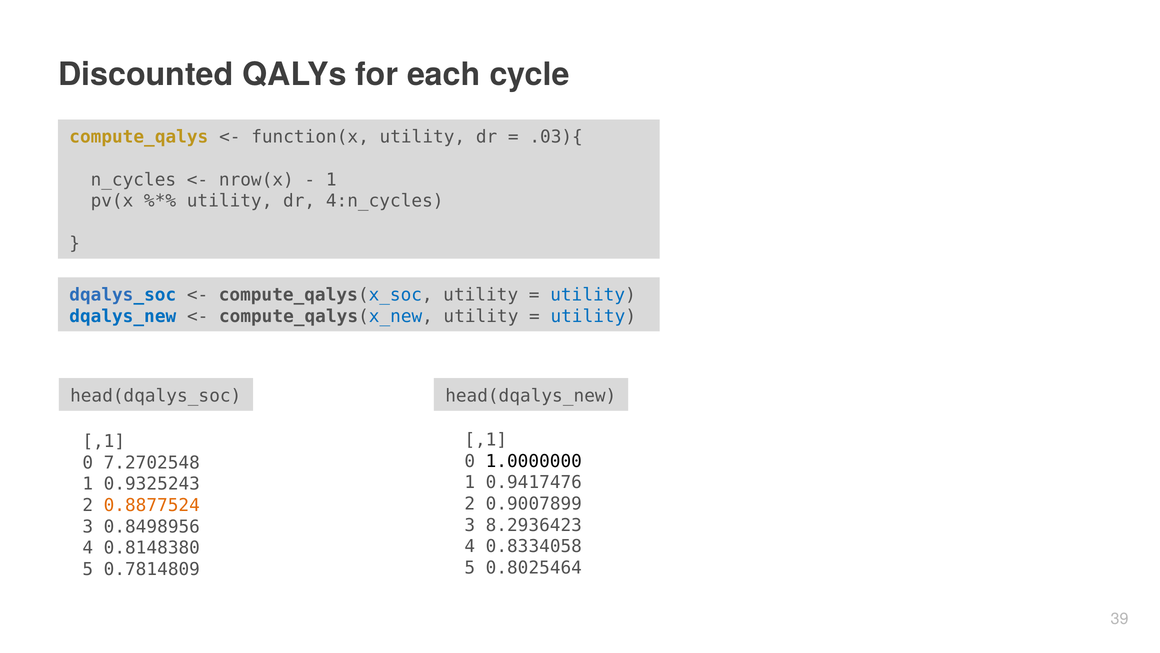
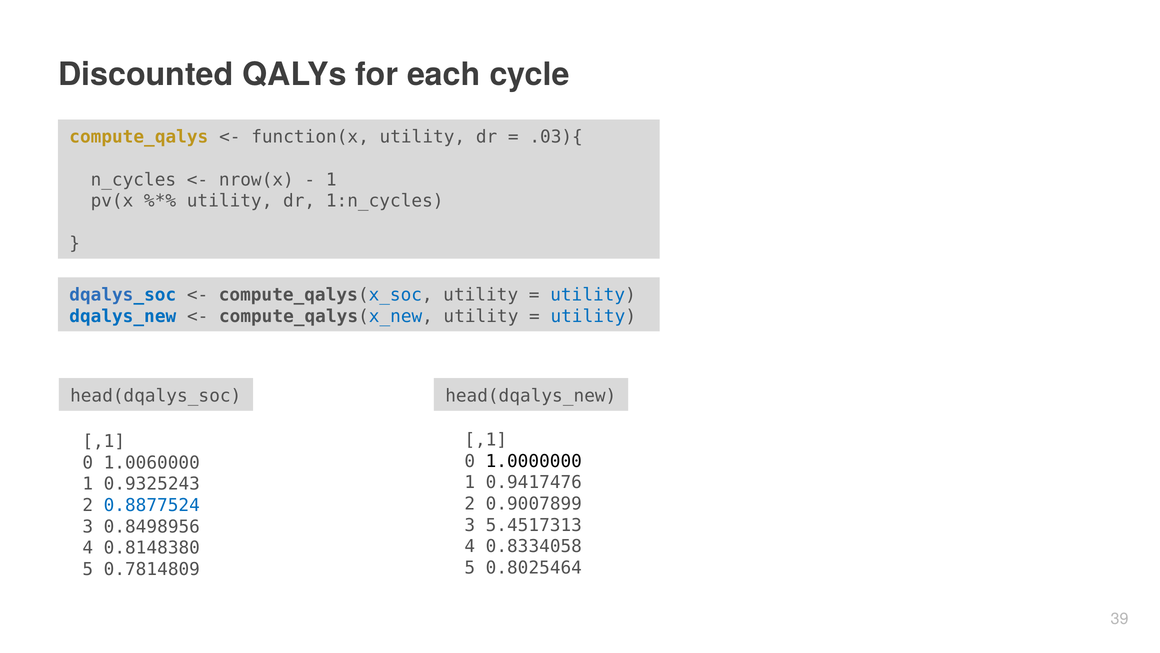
4:n_cycles: 4:n_cycles -> 1:n_cycles
7.2702548: 7.2702548 -> 1.0060000
0.8877524 colour: orange -> blue
8.2936423: 8.2936423 -> 5.4517313
